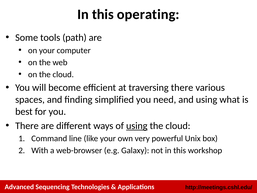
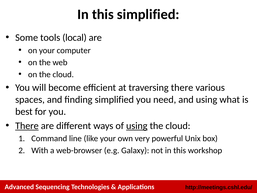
this operating: operating -> simplified
path: path -> local
There at (27, 126) underline: none -> present
